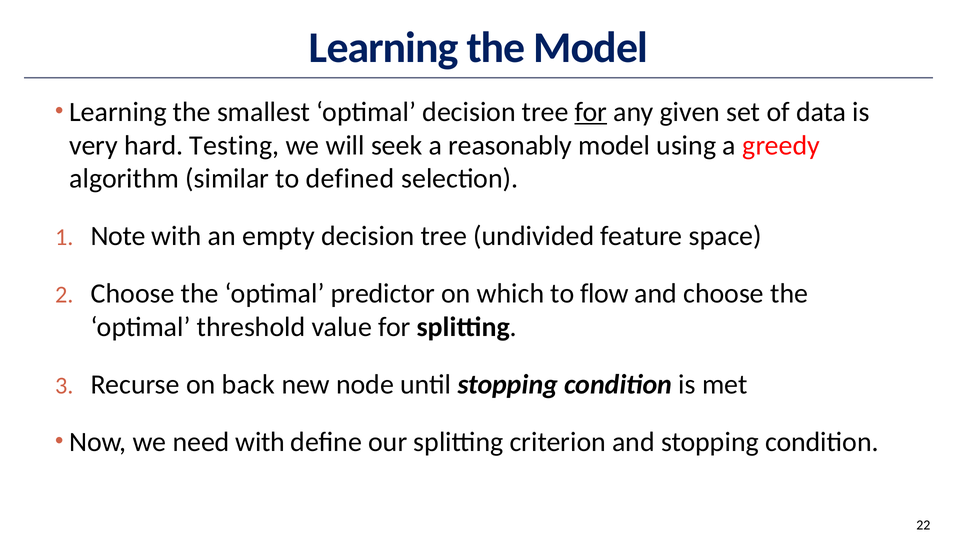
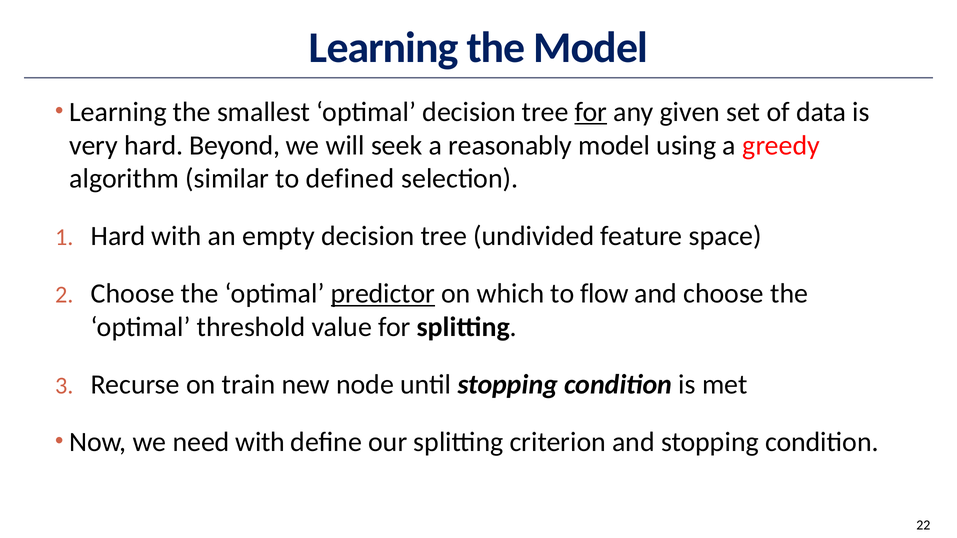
Testing: Testing -> Beyond
Note at (118, 236): Note -> Hard
predictor underline: none -> present
back: back -> train
